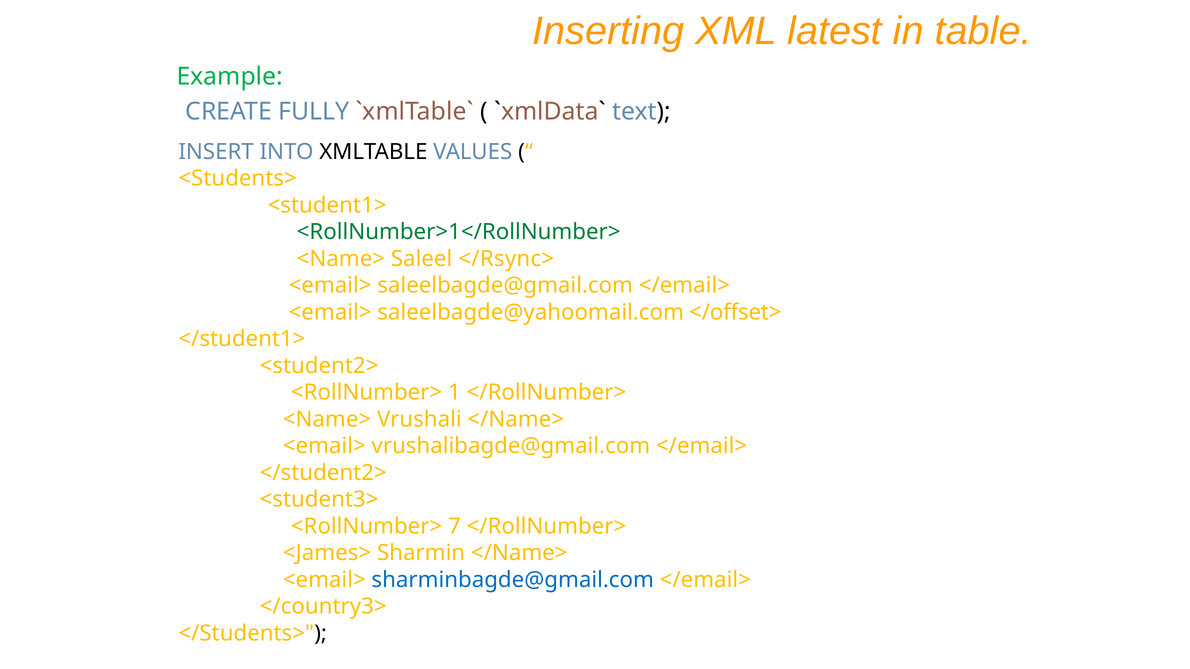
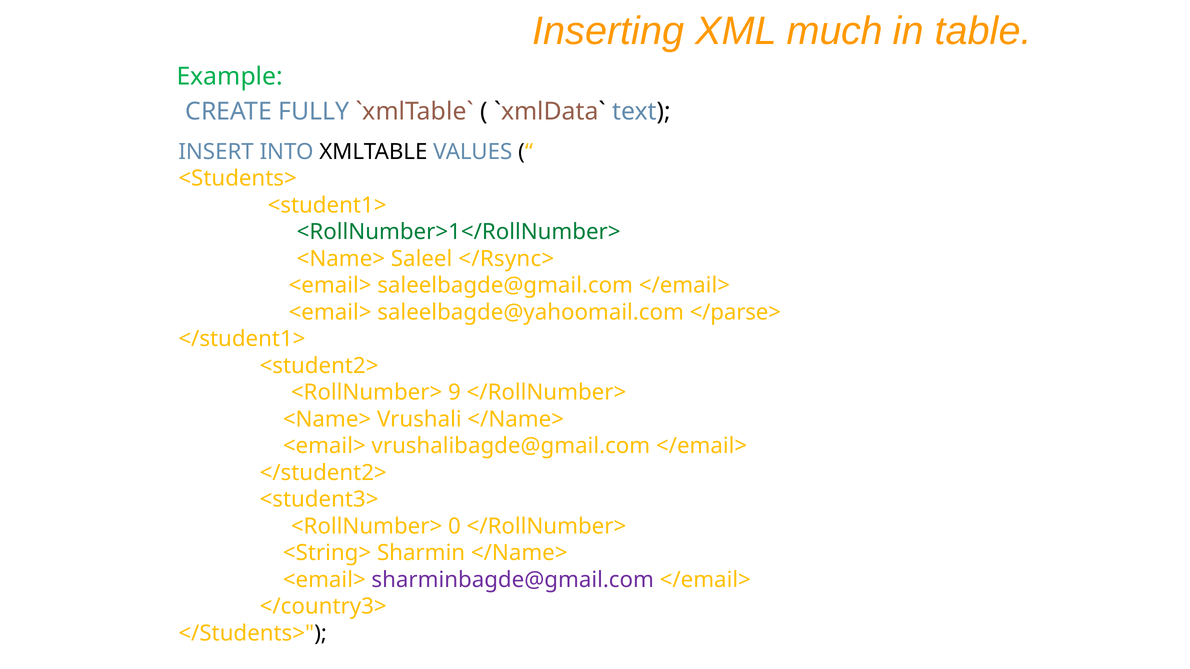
latest: latest -> much
</offset>: </offset> -> </parse>
1: 1 -> 9
7: 7 -> 0
<James>: <James> -> <String>
sharminbagde@gmail.com colour: blue -> purple
